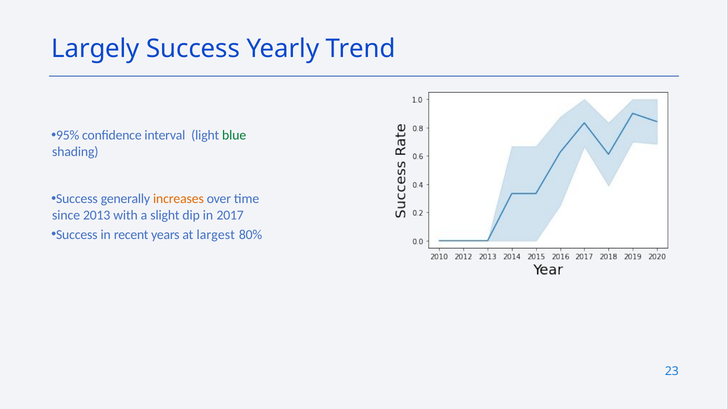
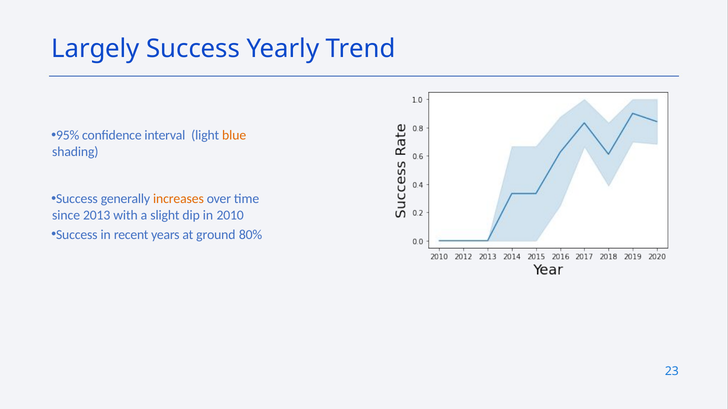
blue colour: green -> orange
2017: 2017 -> 2010
largest: largest -> ground
